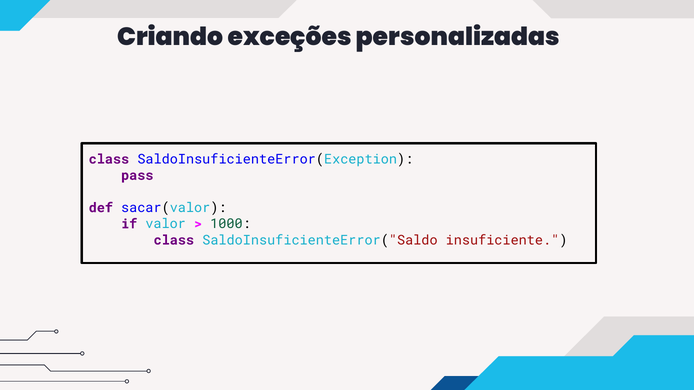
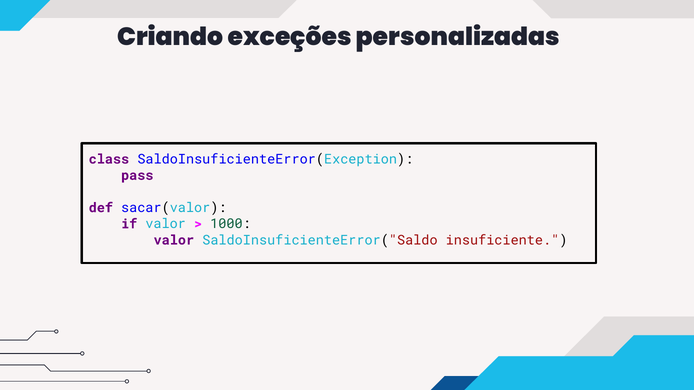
class at (174, 240): class -> valor
